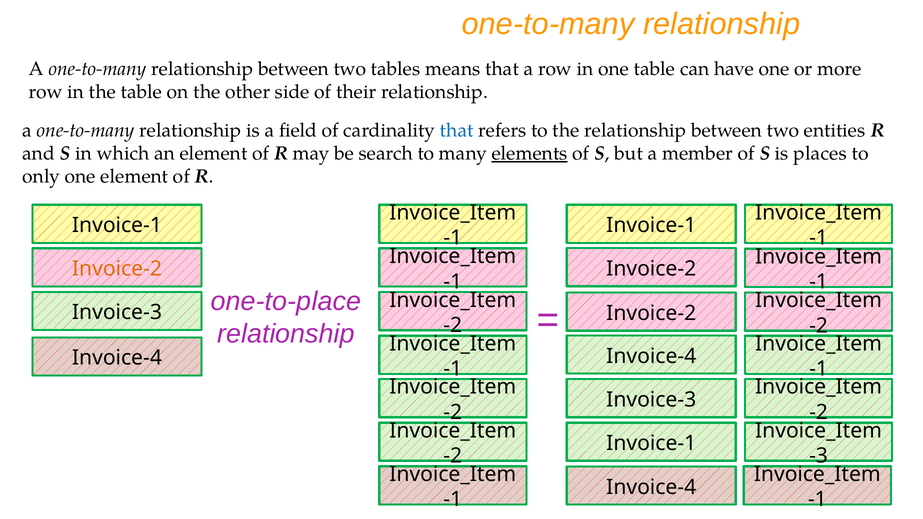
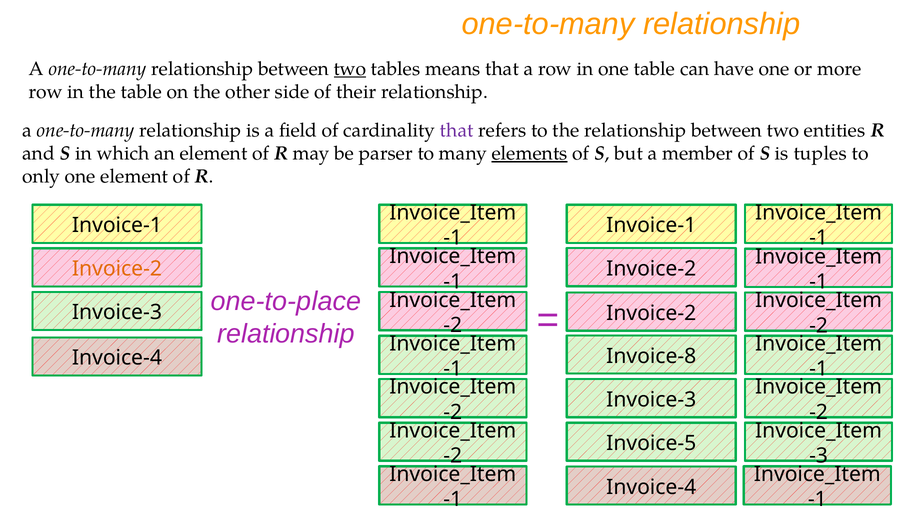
two at (350, 69) underline: none -> present
that at (457, 130) colour: blue -> purple
search: search -> parser
places: places -> tuples
Invoice-4 at (651, 356): Invoice-4 -> Invoice-8
Invoice-1 at (651, 443): Invoice-1 -> Invoice-5
